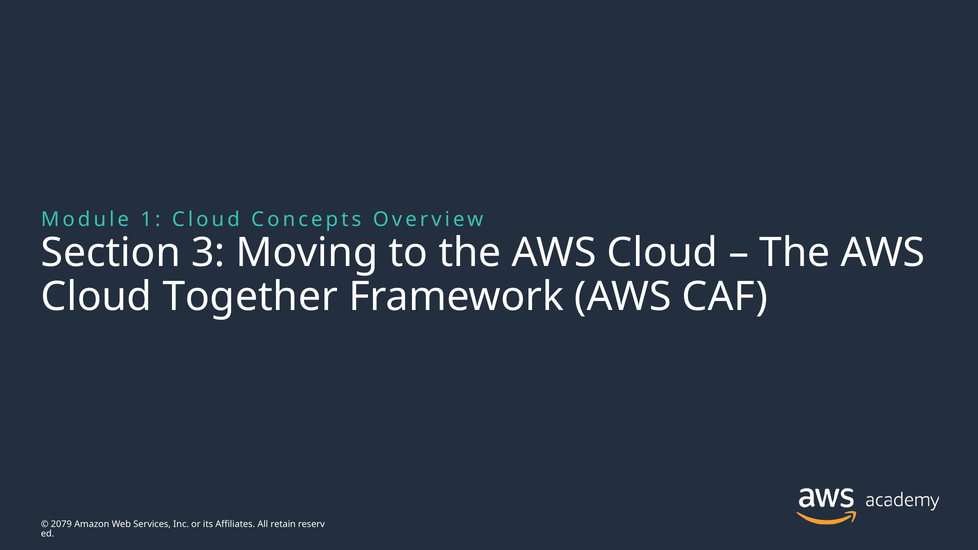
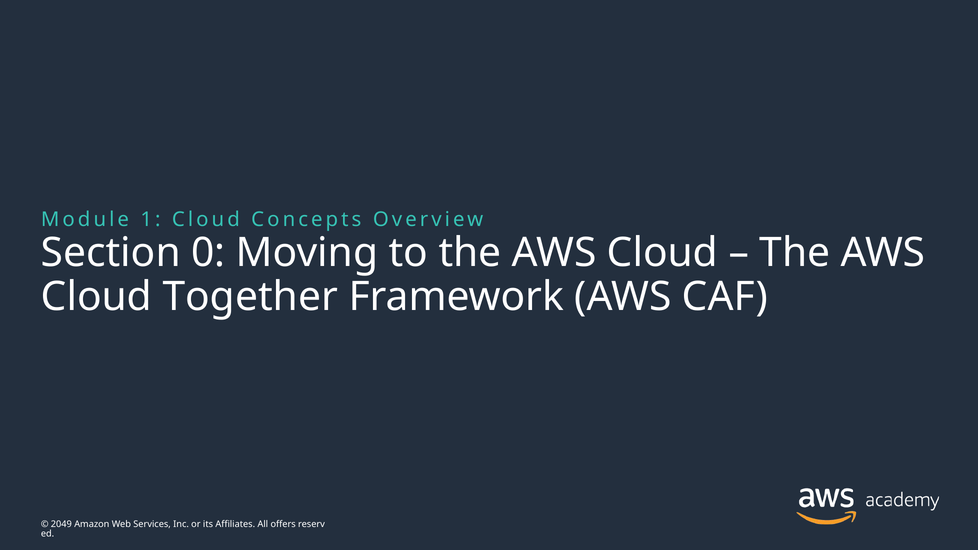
3: 3 -> 0
2079: 2079 -> 2049
retain: retain -> offers
